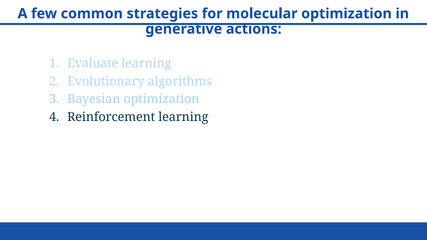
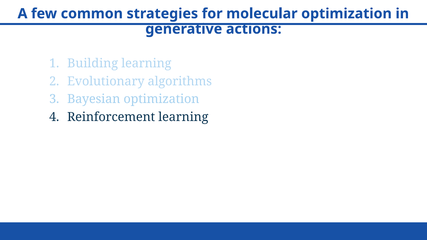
Evaluate: Evaluate -> Building
